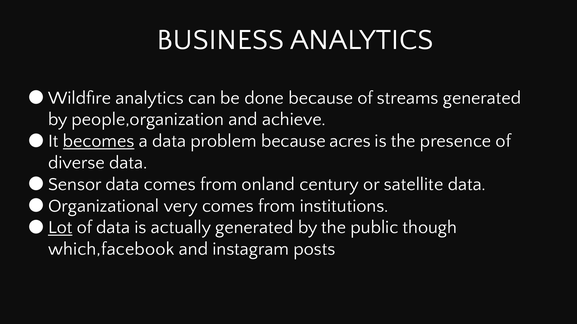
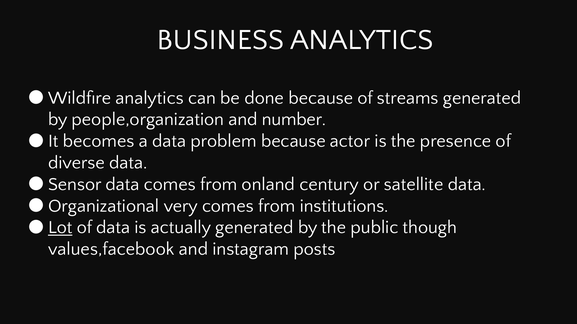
achieve: achieve -> number
becomes underline: present -> none
acres: acres -> actor
which,facebook: which,facebook -> values,facebook
